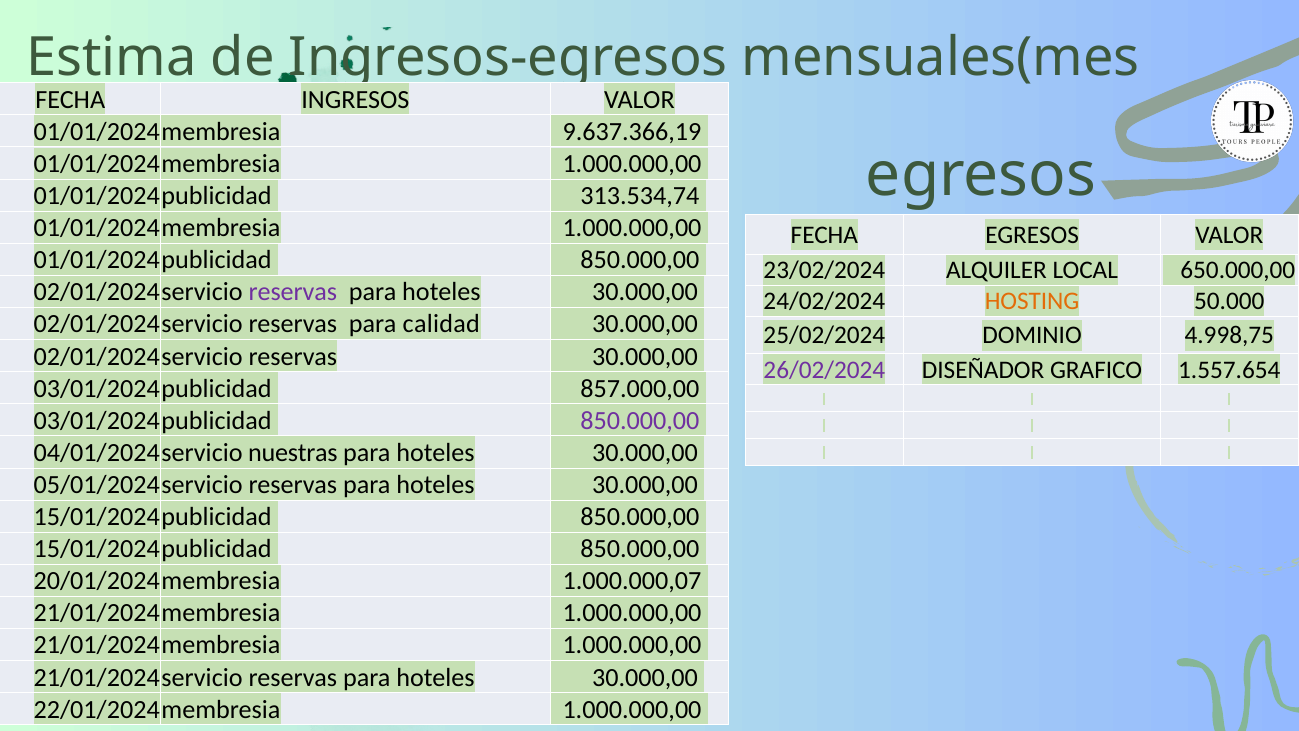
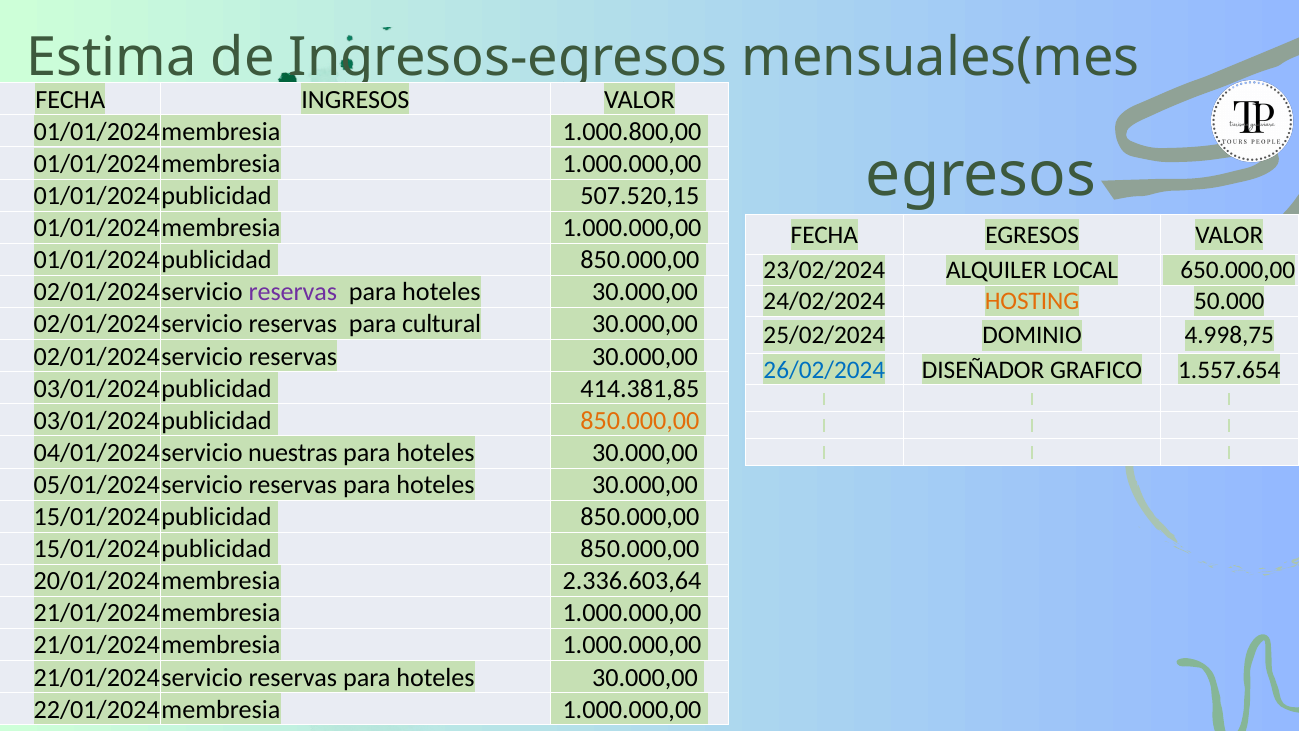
9.637.366,19: 9.637.366,19 -> 1.000.800,00
313.534,74: 313.534,74 -> 507.520,15
calidad: calidad -> cultural
26/02/2024 colour: purple -> blue
857.000,00: 857.000,00 -> 414.381,85
850.000,00 at (640, 420) colour: purple -> orange
1.000.000,07: 1.000.000,07 -> 2.336.603,64
